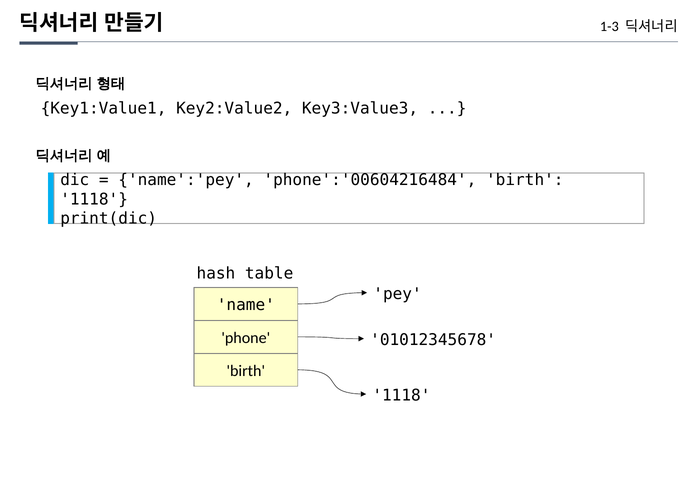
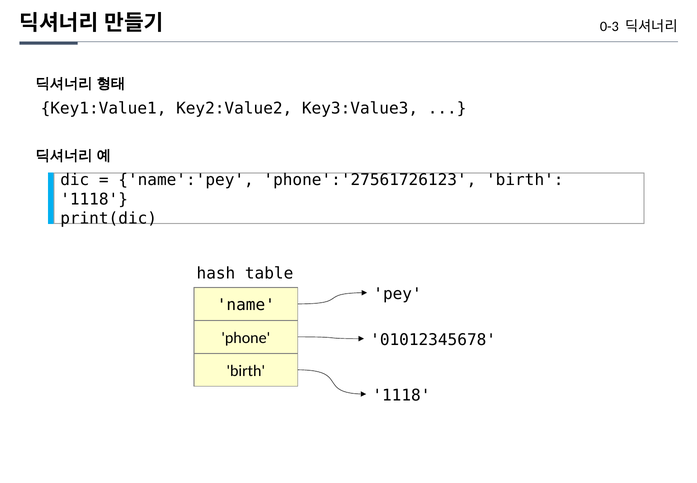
1-3: 1-3 -> 0-3
phone':'00604216484: phone':'00604216484 -> phone':'27561726123
